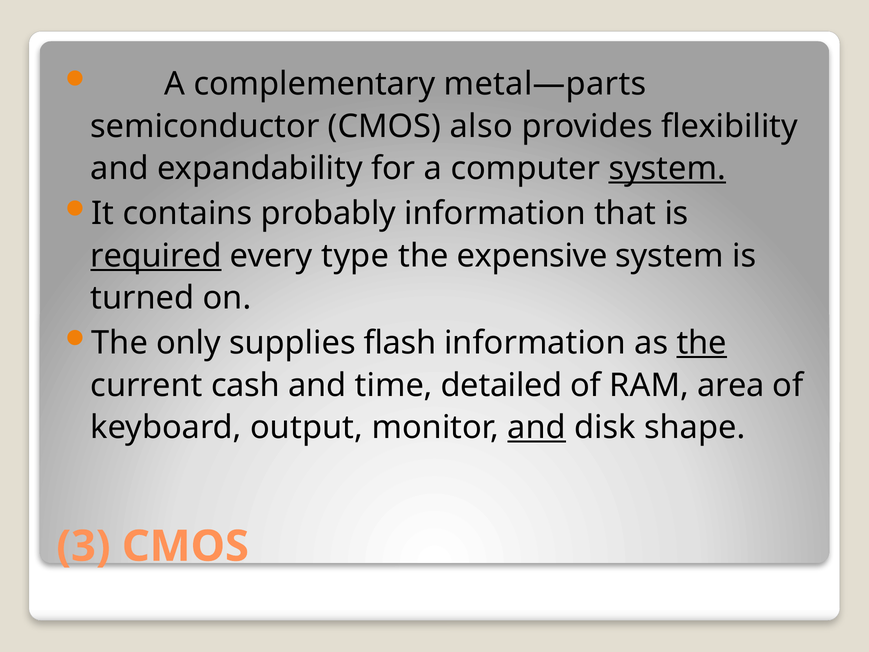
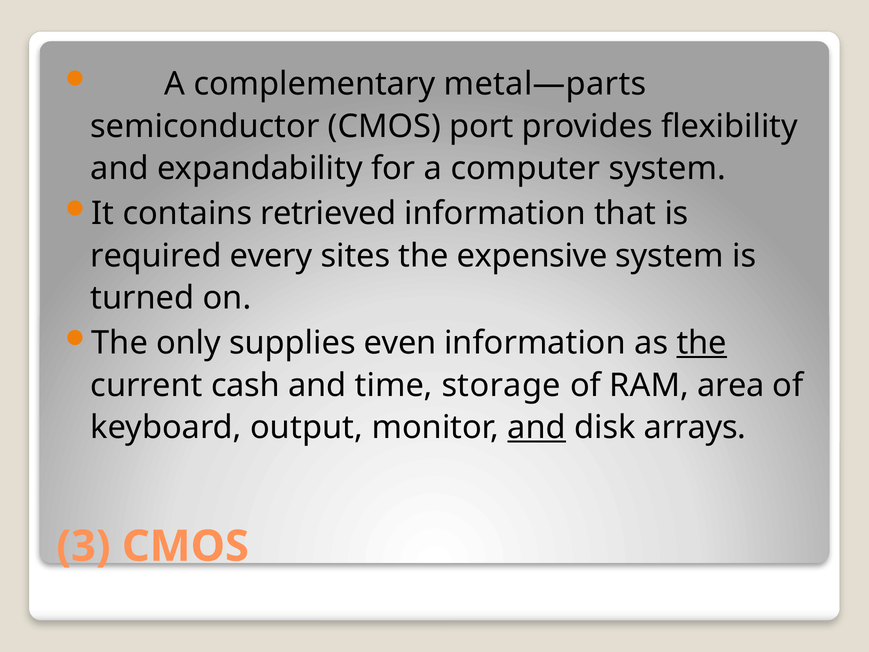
also: also -> port
system at (667, 169) underline: present -> none
probably: probably -> retrieved
required underline: present -> none
type: type -> sites
flash: flash -> even
detailed: detailed -> storage
shape: shape -> arrays
